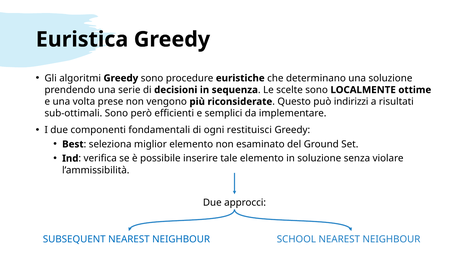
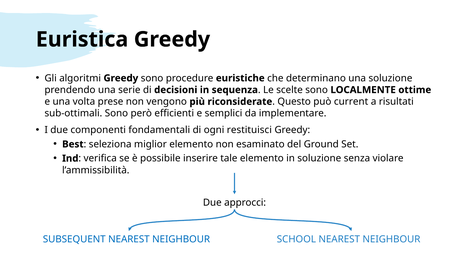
indirizzi: indirizzi -> current
